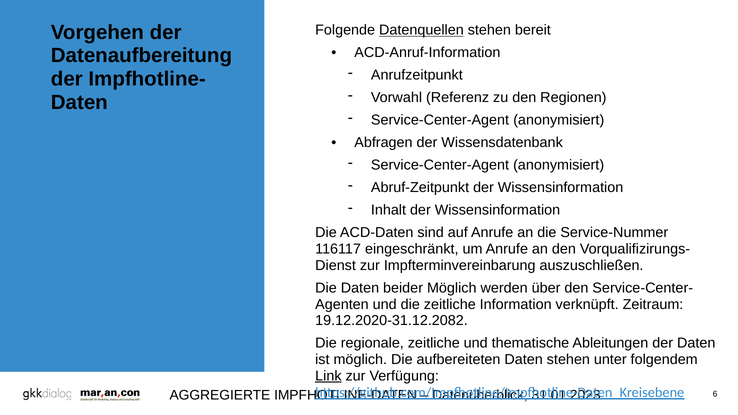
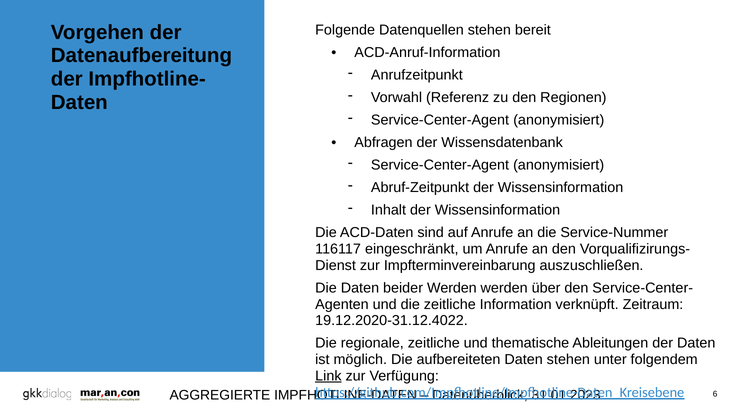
Datenquellen underline: present -> none
beider Möglich: Möglich -> Werden
19.12.2020-31.12.2082: 19.12.2020-31.12.2082 -> 19.12.2020-31.12.4022
